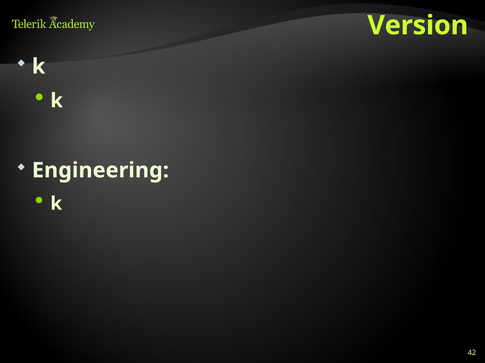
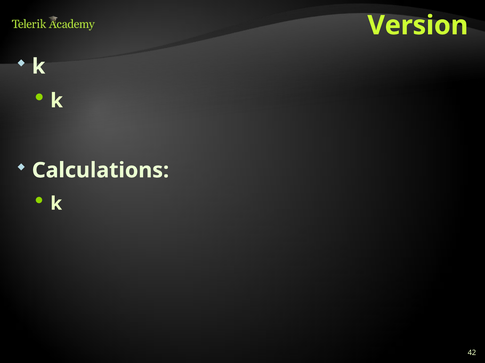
Engineering: Engineering -> Calculations
